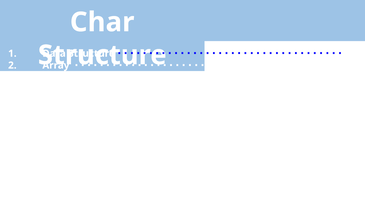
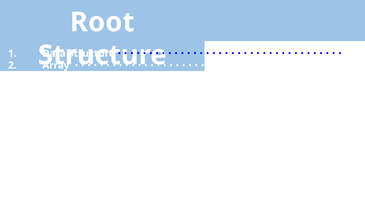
Char: Char -> Root
